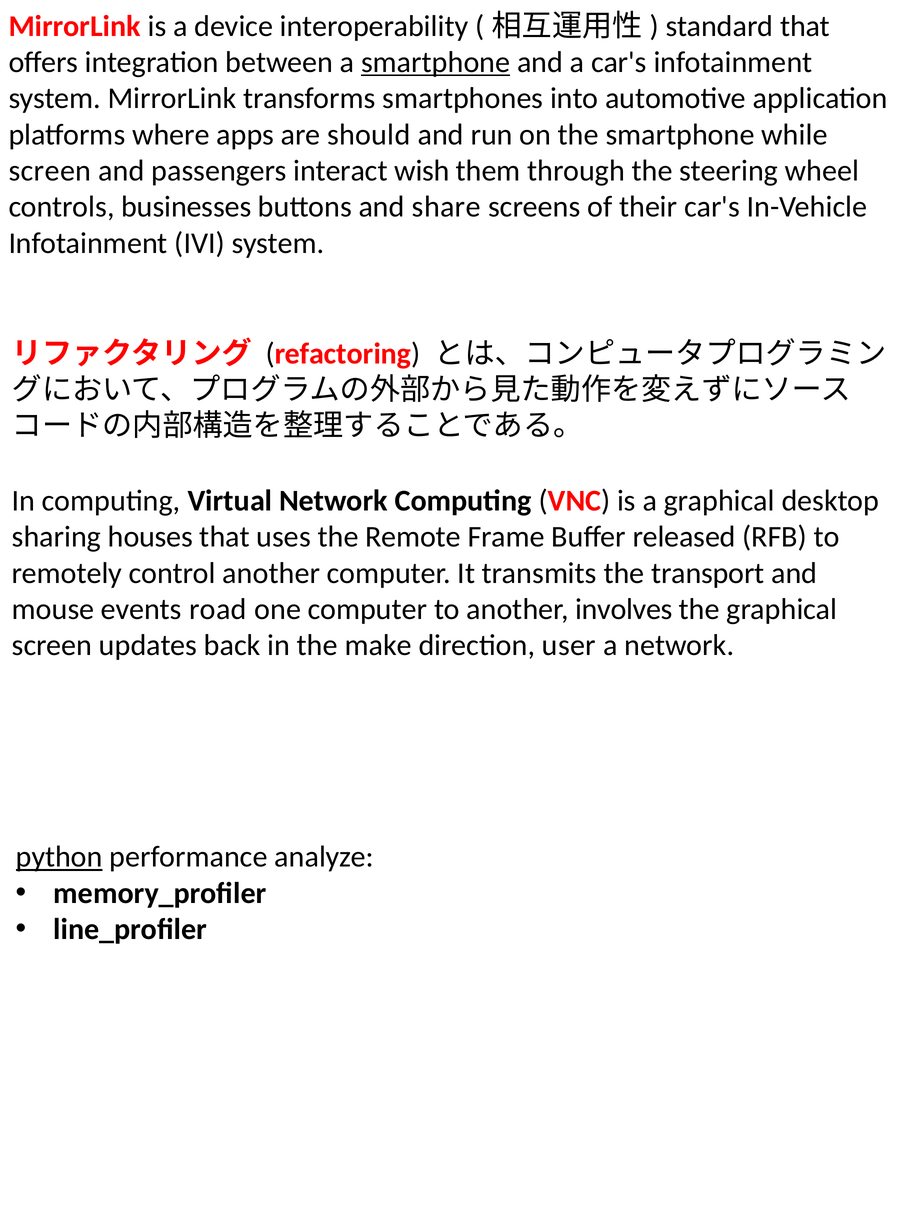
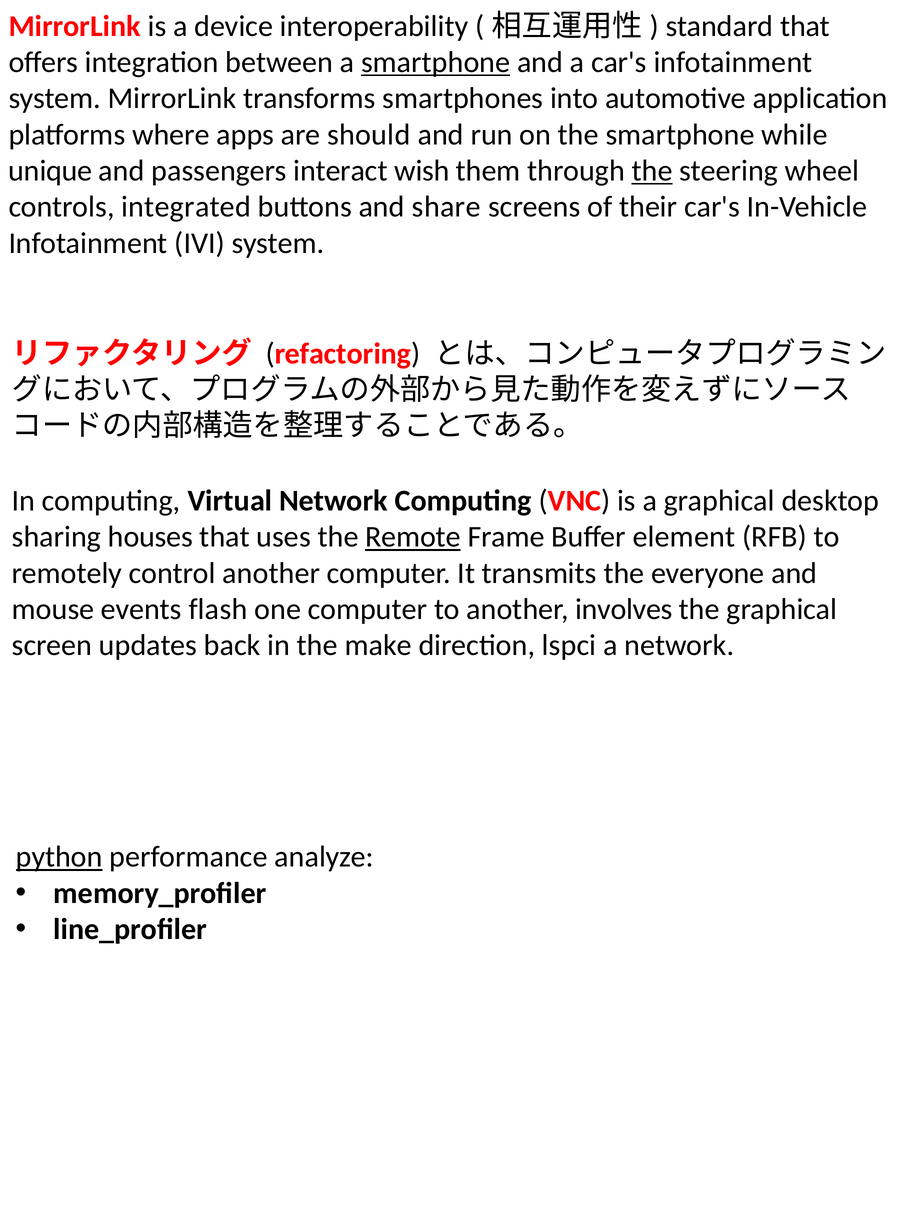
screen at (50, 171): screen -> unique
the at (652, 171) underline: none -> present
businesses: businesses -> integrated
Remote underline: none -> present
released: released -> element
transport: transport -> everyone
road: road -> flash
user: user -> lspci
